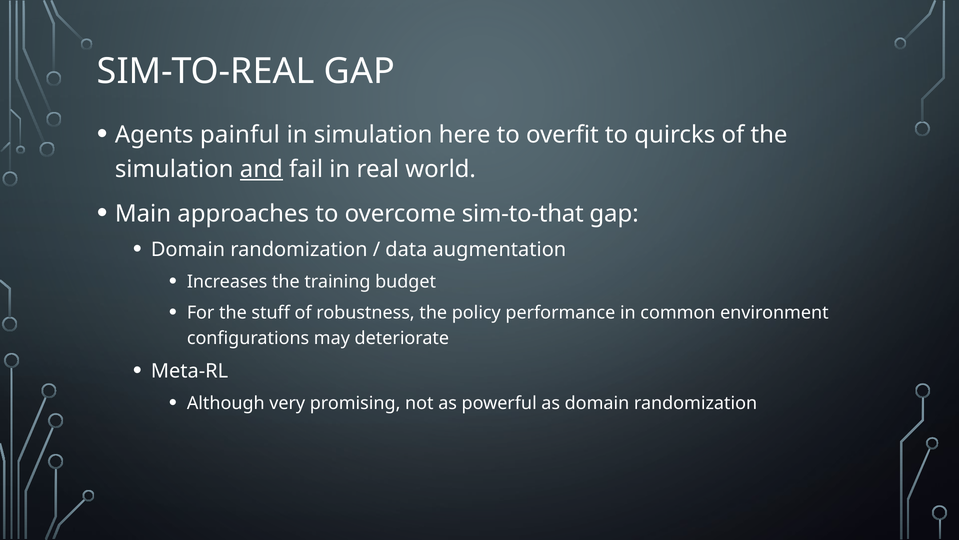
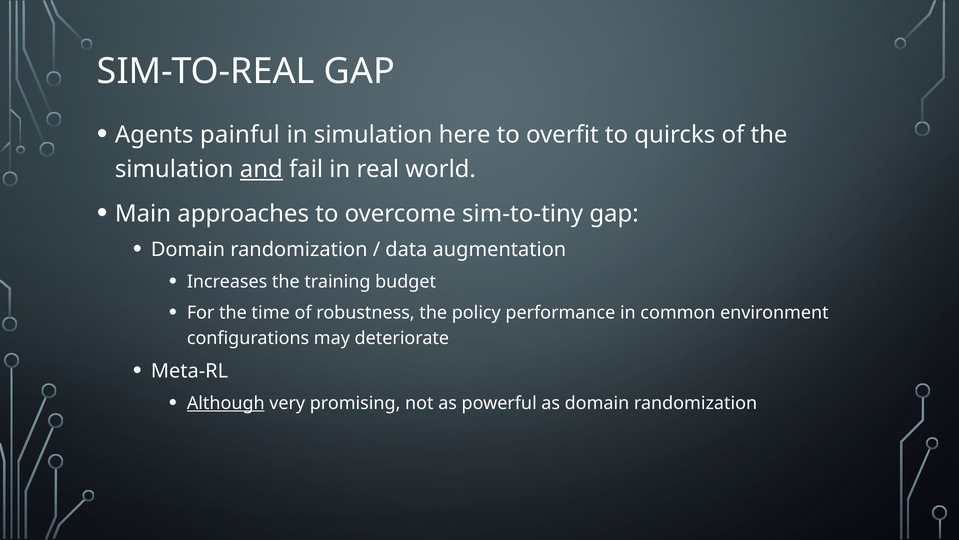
sim-to-that: sim-to-that -> sim-to-tiny
stuff: stuff -> time
Although underline: none -> present
